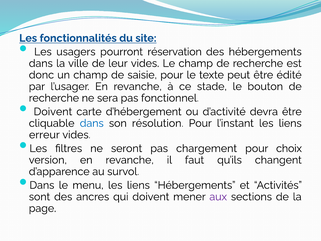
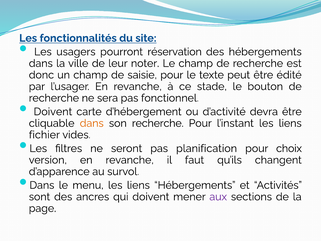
leur vides: vides -> noter
dans at (92, 123) colour: blue -> orange
son résolution: résolution -> recherche
erreur: erreur -> fichier
chargement: chargement -> planification
